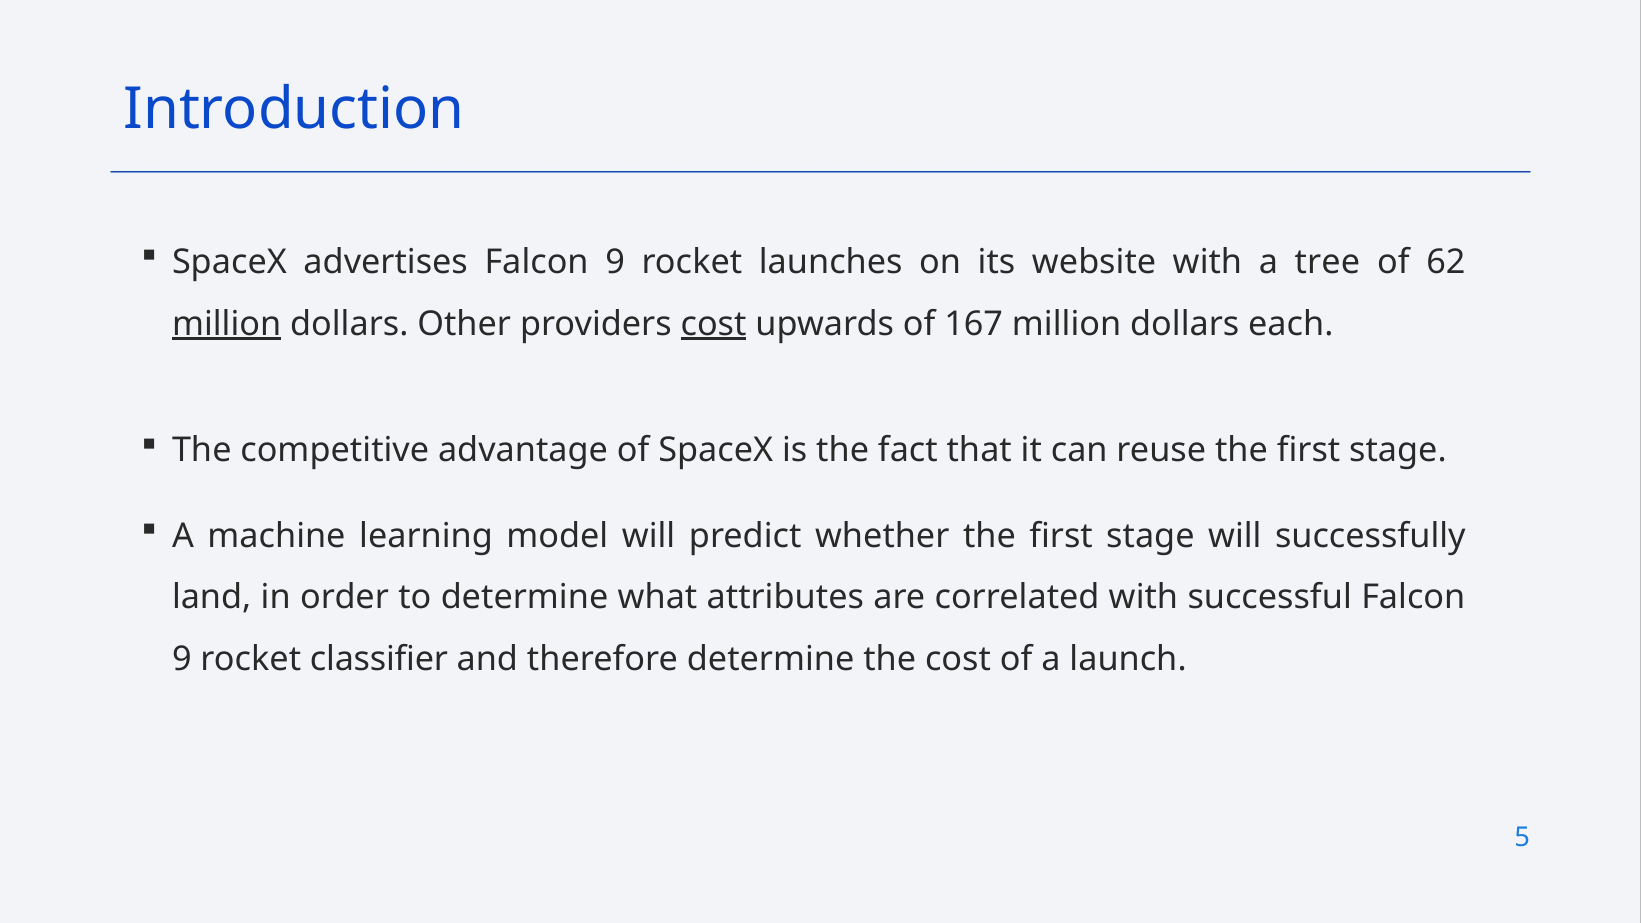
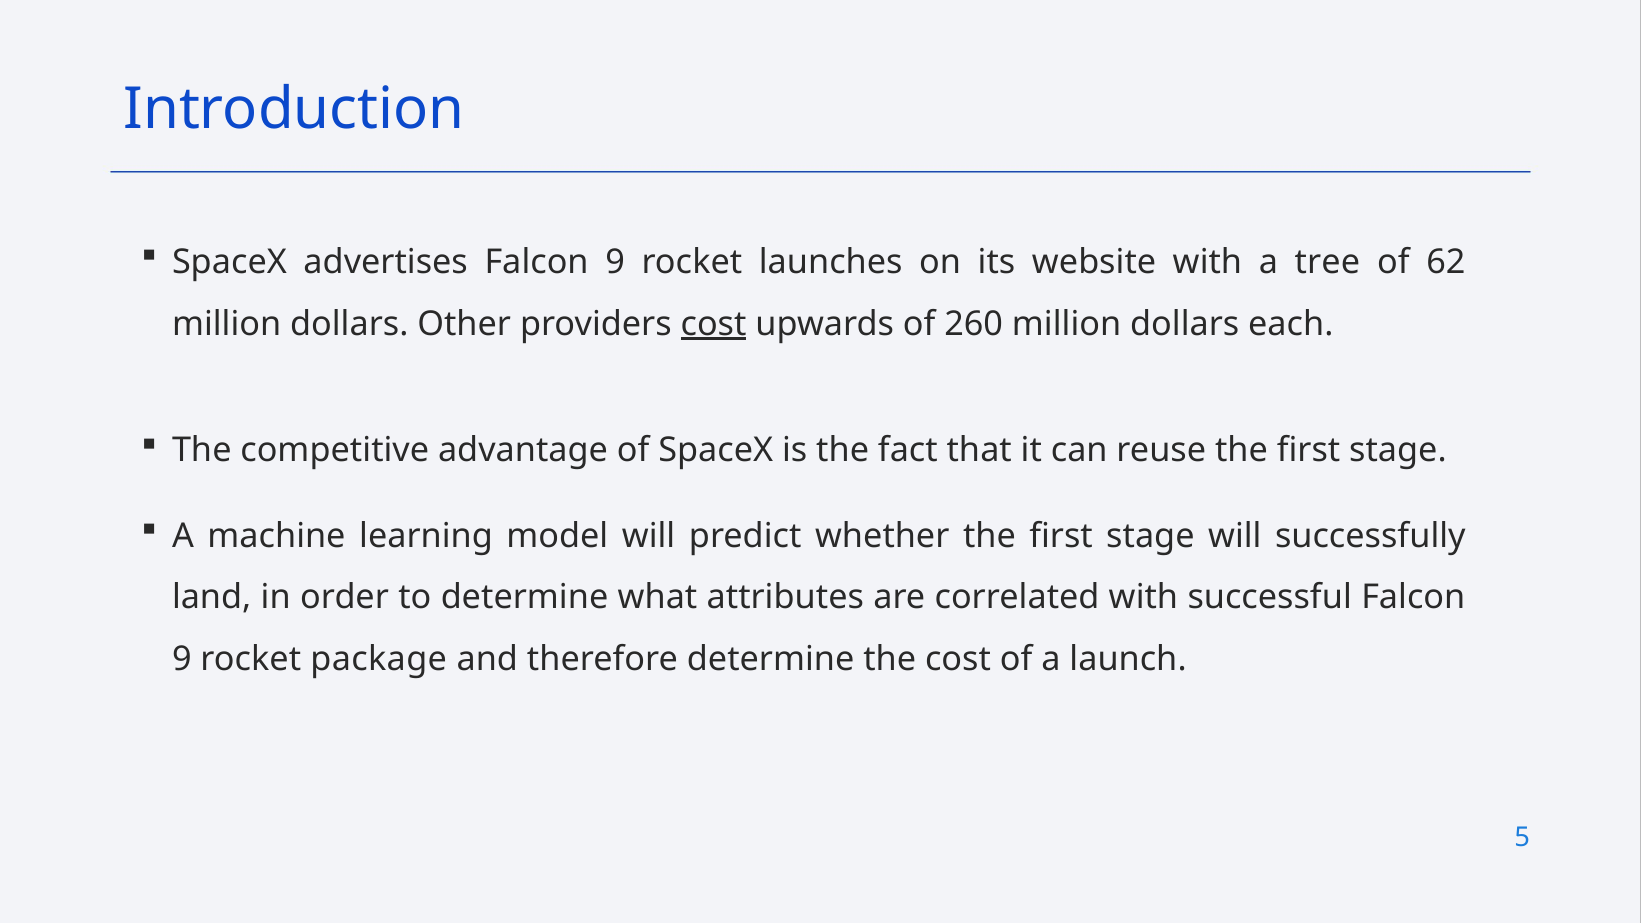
million at (227, 324) underline: present -> none
167: 167 -> 260
classifier: classifier -> package
